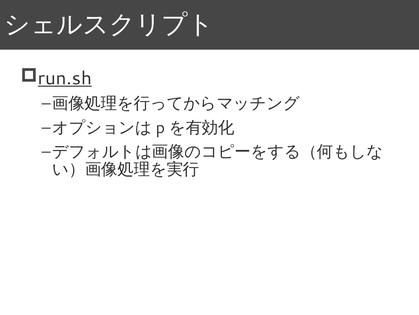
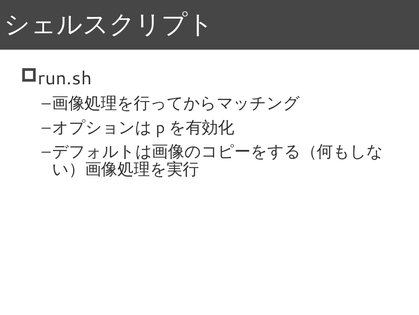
run.sh underline: present -> none
